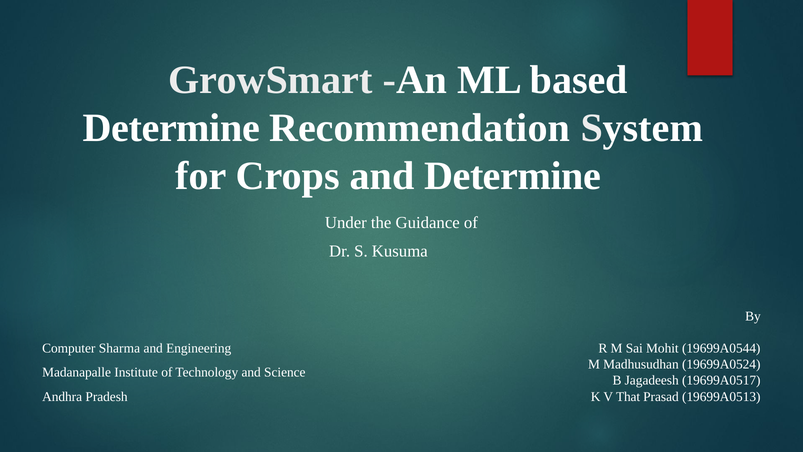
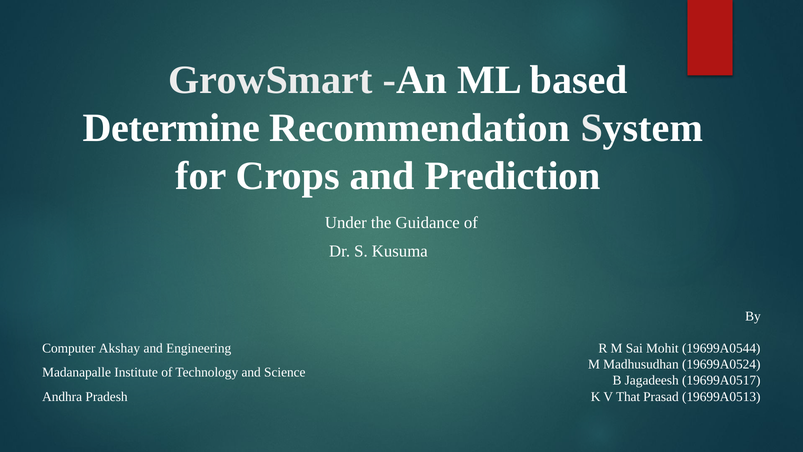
and Determine: Determine -> Prediction
Sharma: Sharma -> Akshay
